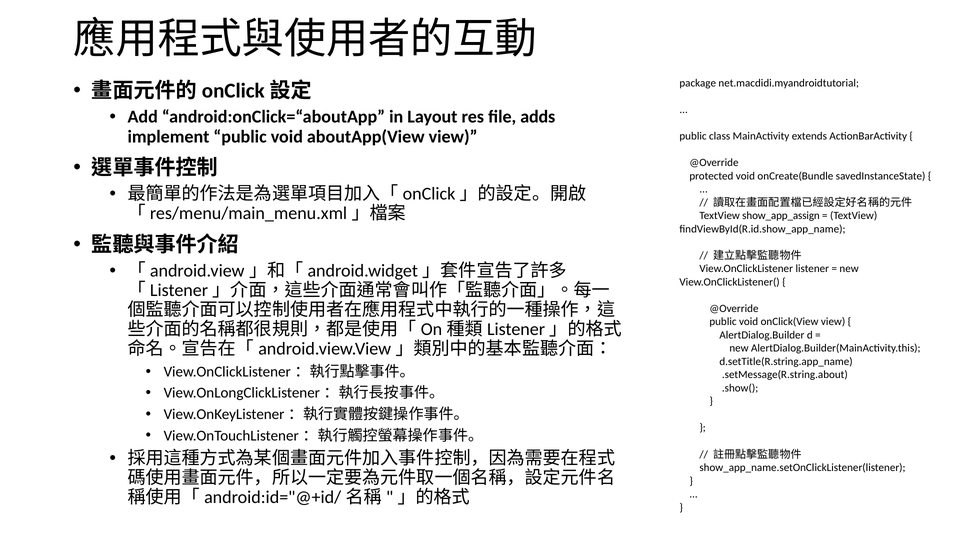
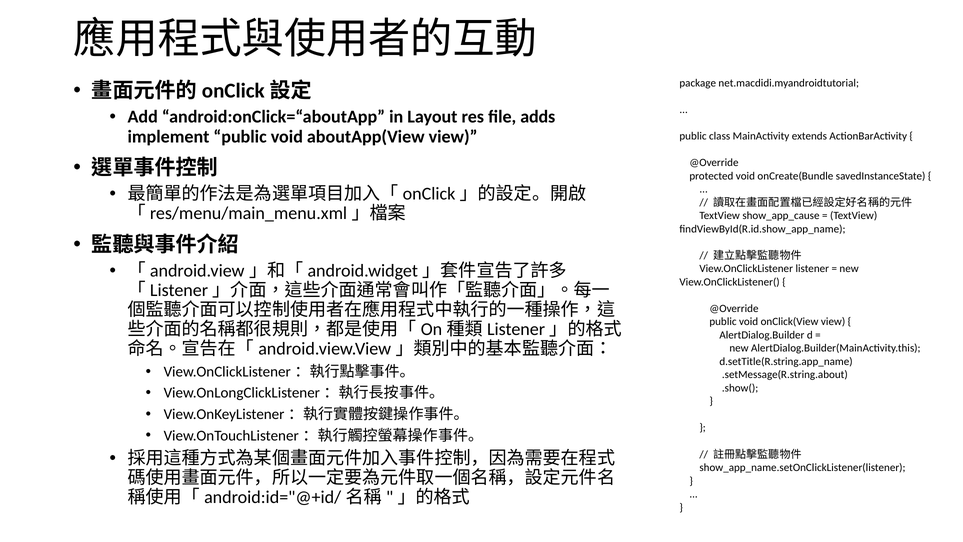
show_app_assign: show_app_assign -> show_app_cause
